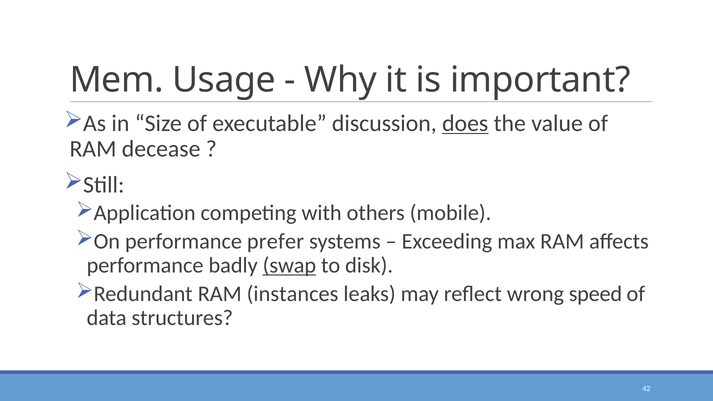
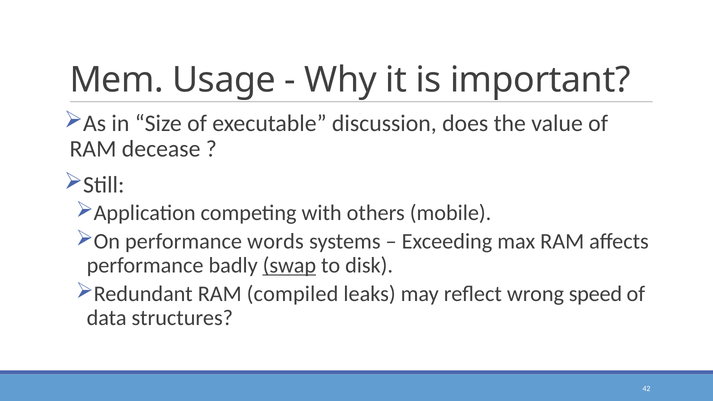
does underline: present -> none
prefer: prefer -> words
instances: instances -> compiled
